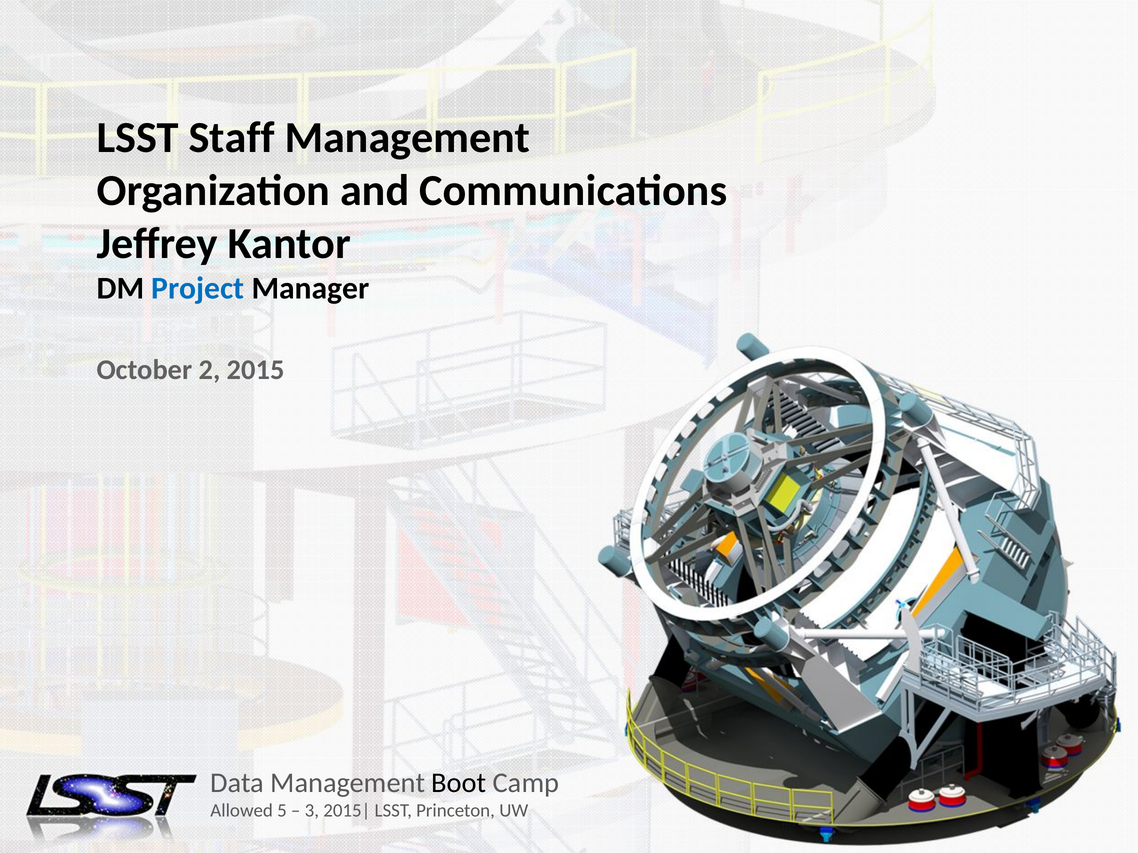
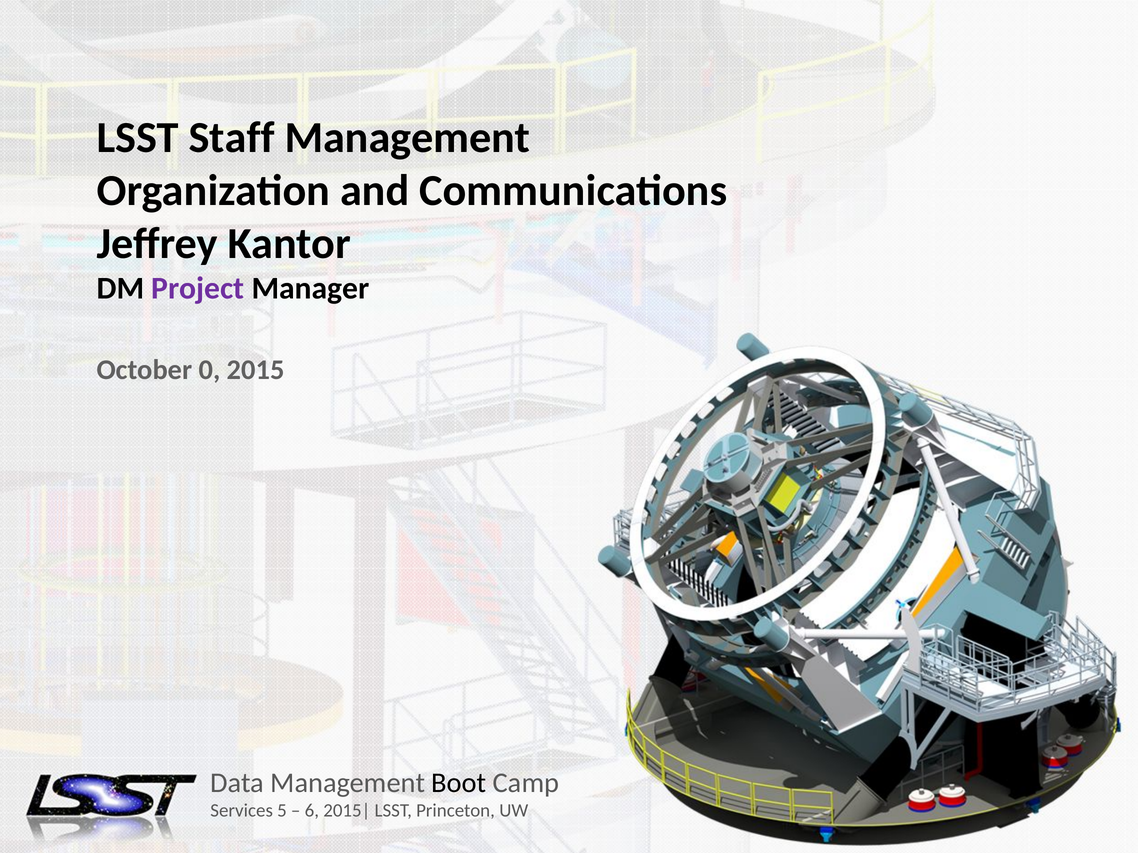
Project colour: blue -> purple
2: 2 -> 0
Allowed: Allowed -> Services
3: 3 -> 6
